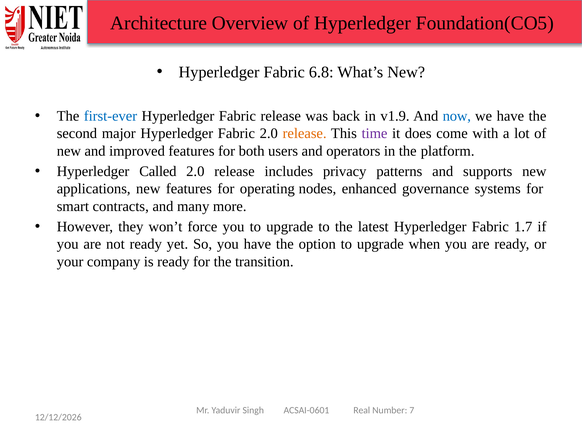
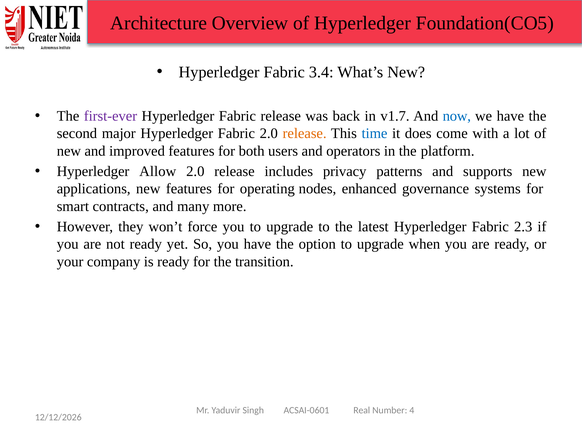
6.8: 6.8 -> 3.4
first-ever colour: blue -> purple
v1.9: v1.9 -> v1.7
time colour: purple -> blue
Called: Called -> Allow
1.7: 1.7 -> 2.3
7: 7 -> 4
